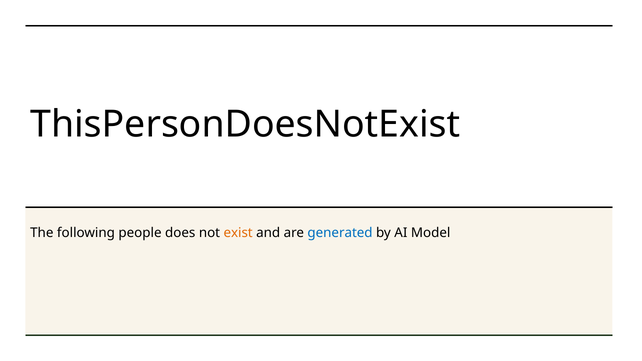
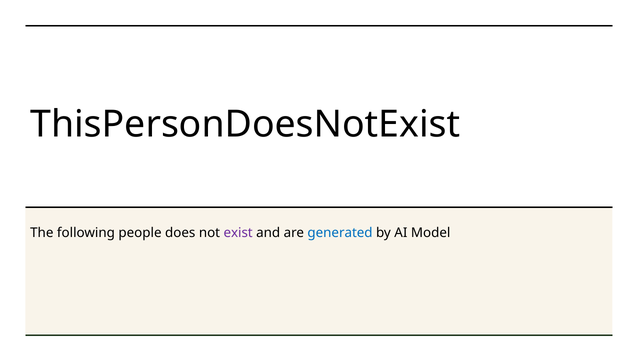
exist colour: orange -> purple
